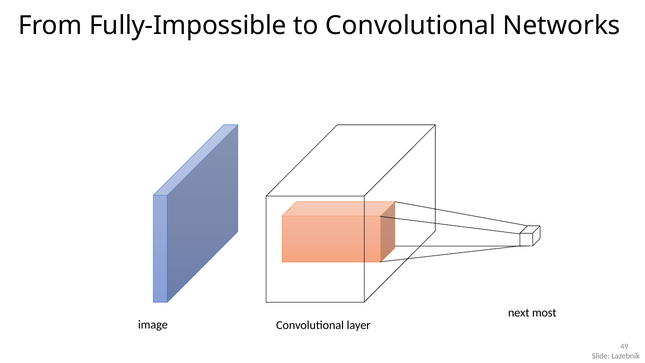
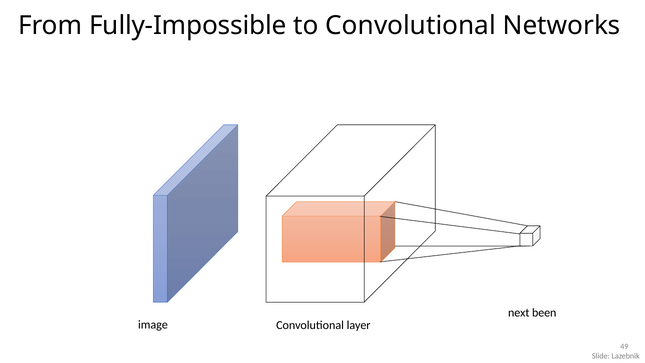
most: most -> been
